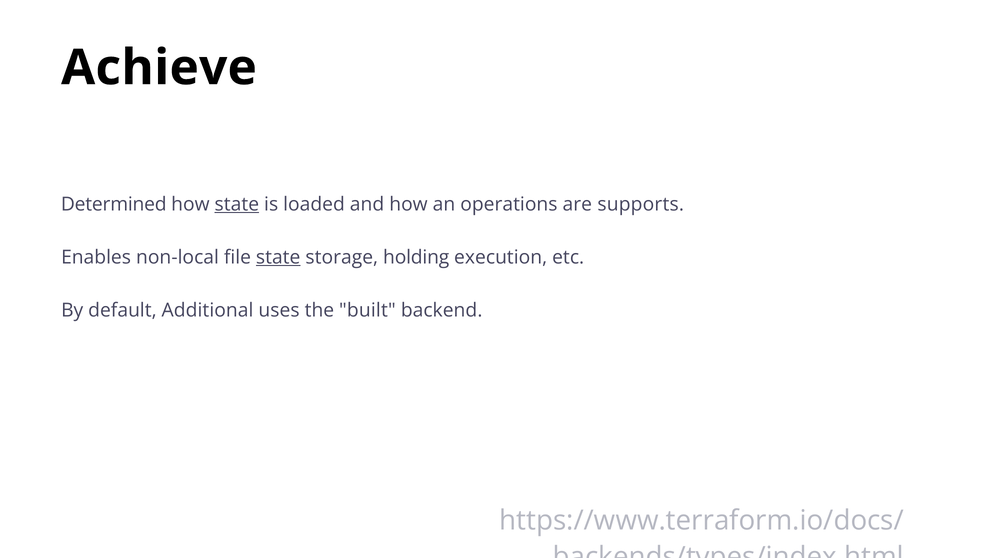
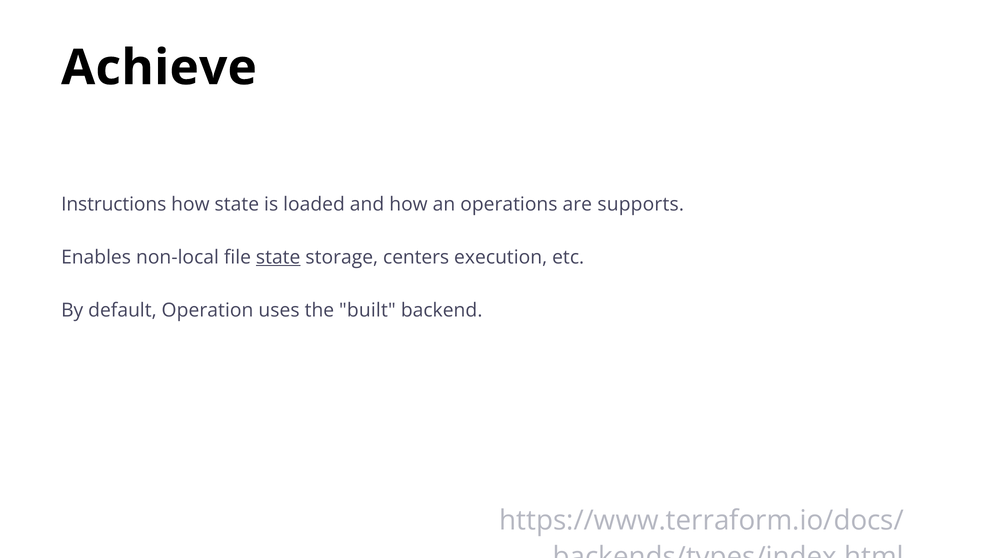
Determined: Determined -> Instructions
state at (237, 204) underline: present -> none
holding: holding -> centers
Additional: Additional -> Operation
